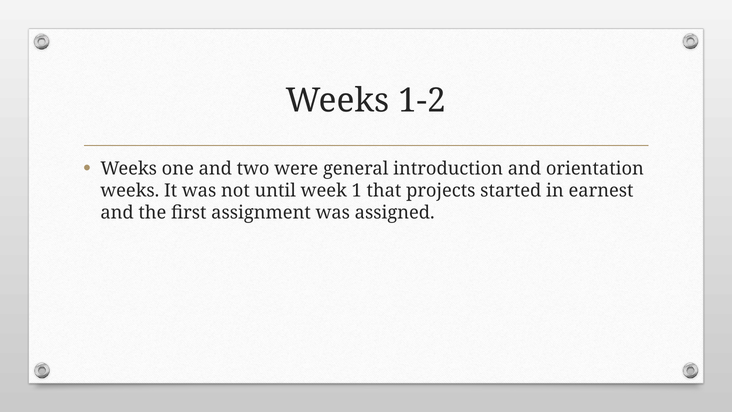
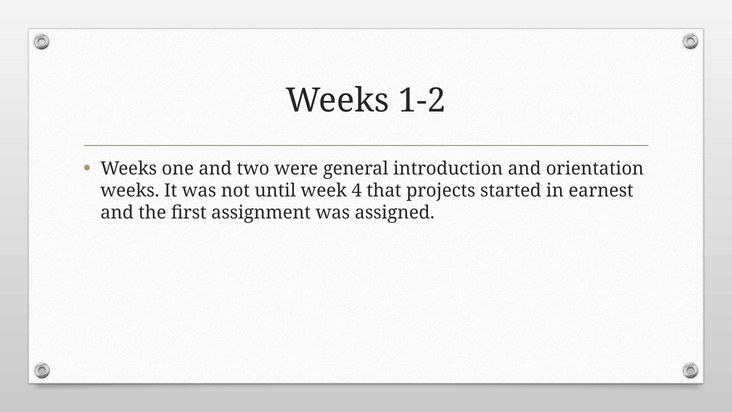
1: 1 -> 4
